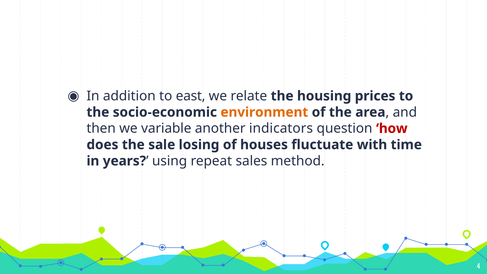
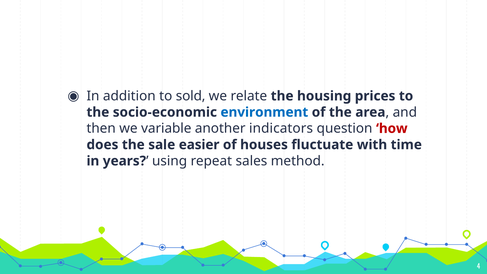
east: east -> sold
environment colour: orange -> blue
losing: losing -> easier
